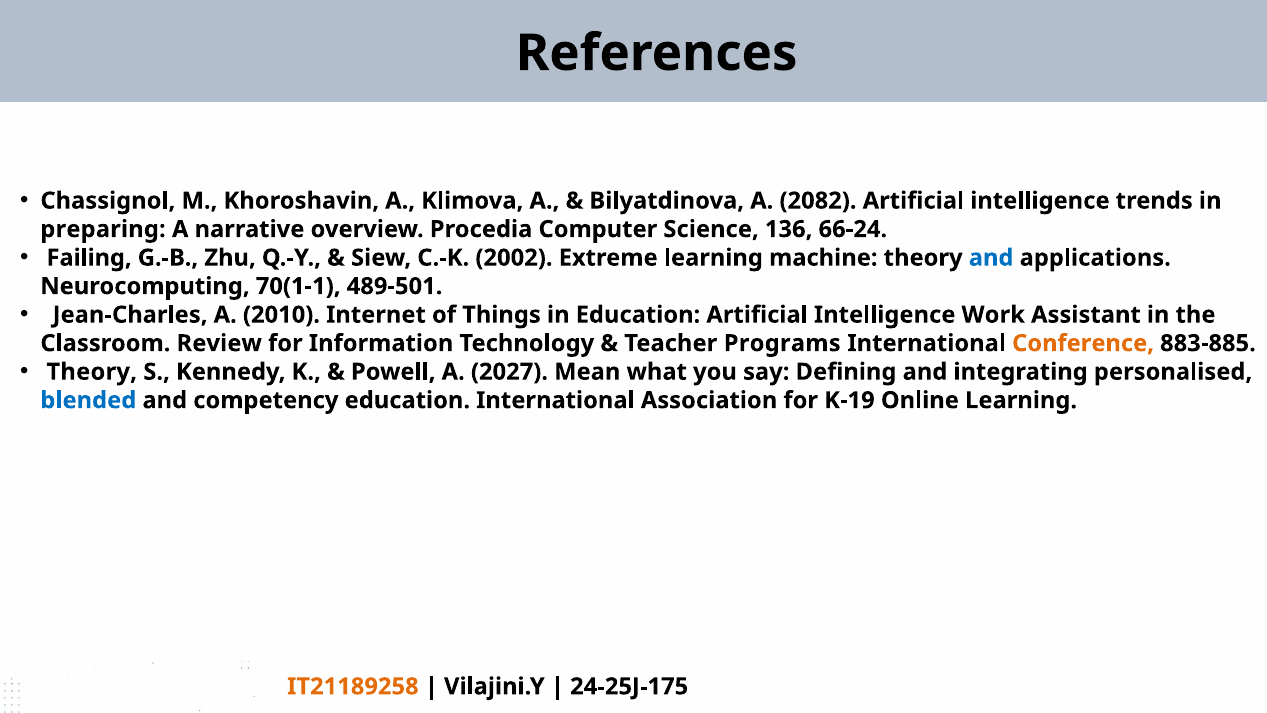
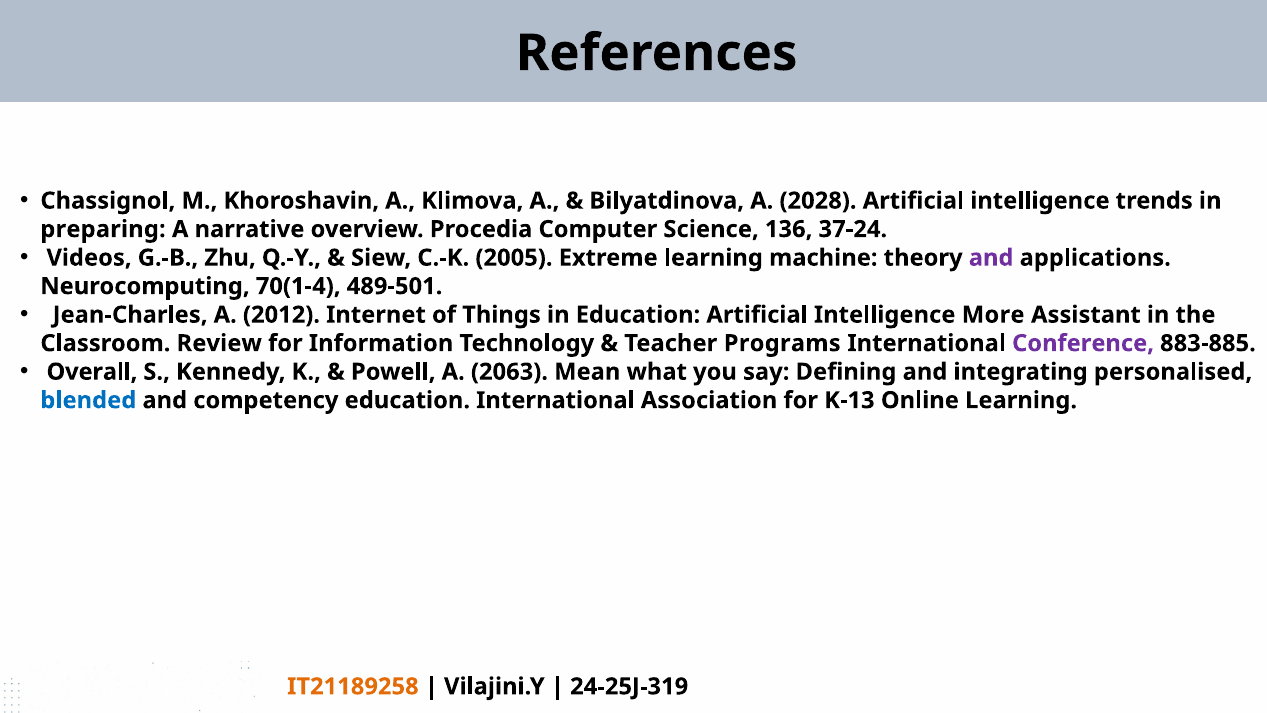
2082: 2082 -> 2028
66-24: 66-24 -> 37-24
Failing: Failing -> Videos
2002: 2002 -> 2005
and at (991, 258) colour: blue -> purple
70(1-1: 70(1-1 -> 70(1-4
2010: 2010 -> 2012
Work: Work -> More
Conference colour: orange -> purple
Theory at (92, 372): Theory -> Overall
2027: 2027 -> 2063
K-19: K-19 -> K-13
24-25J-175: 24-25J-175 -> 24-25J-319
